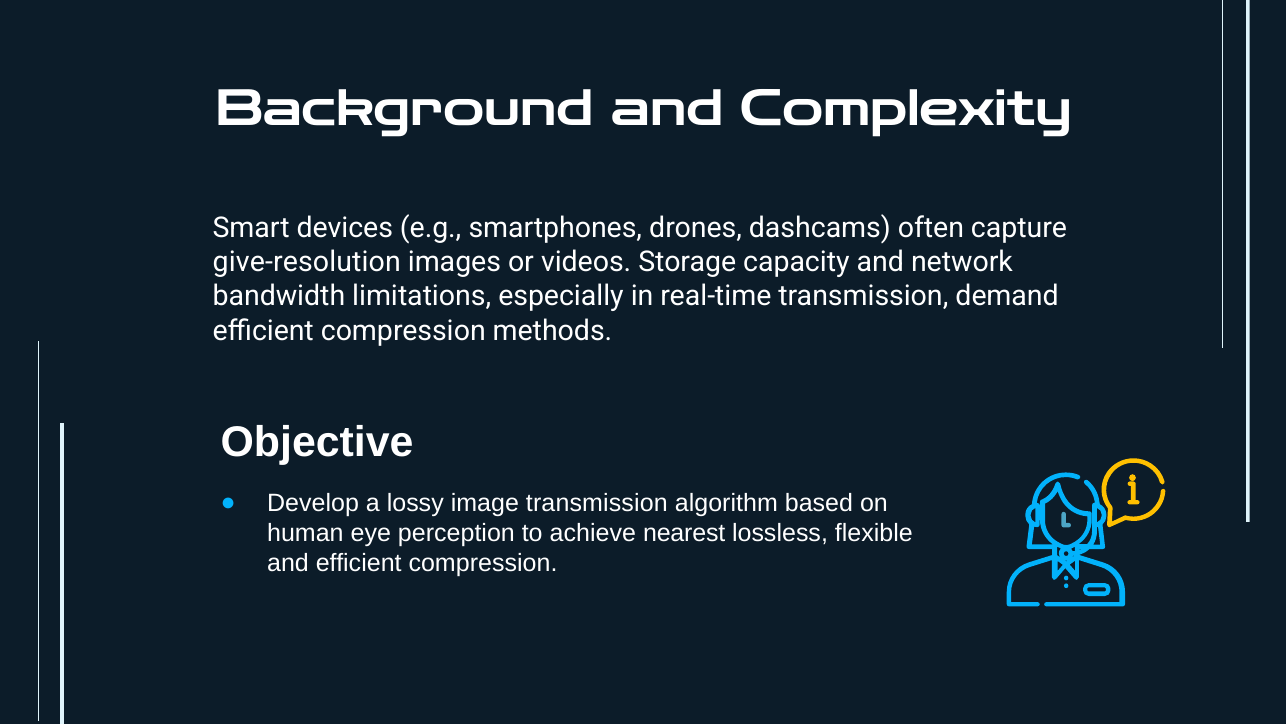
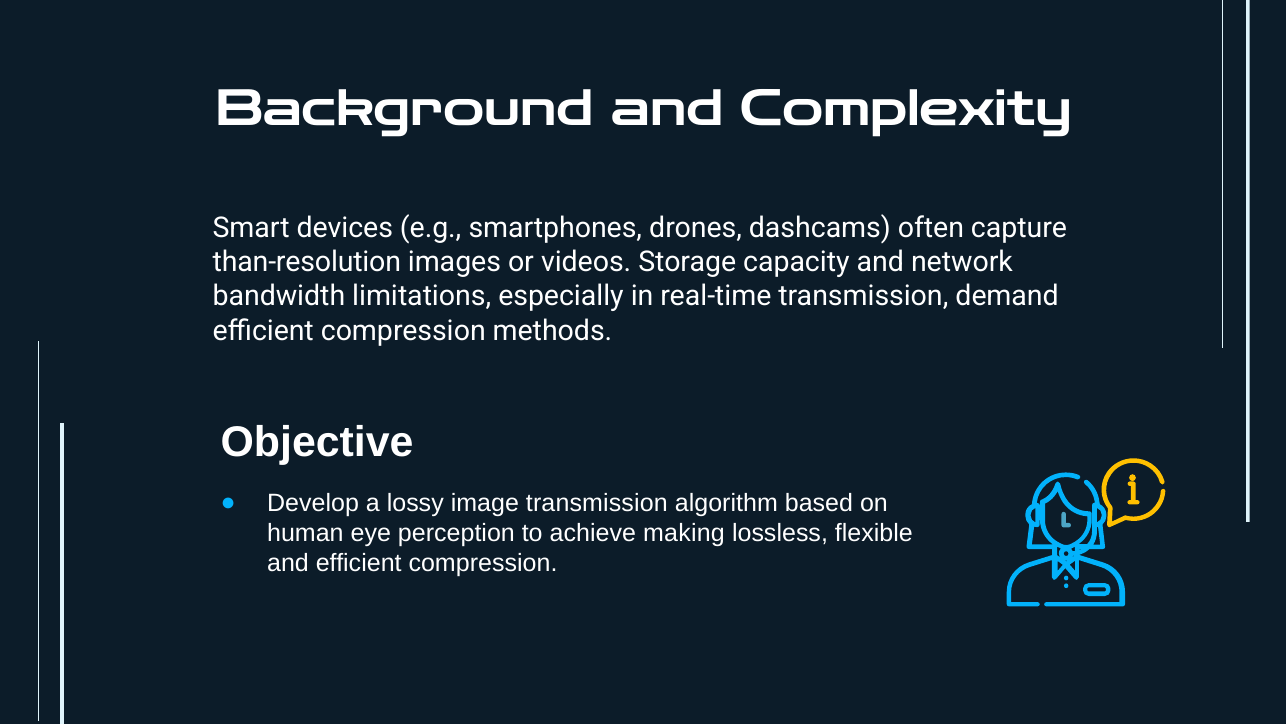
give-resolution: give-resolution -> than-resolution
nearest: nearest -> making
